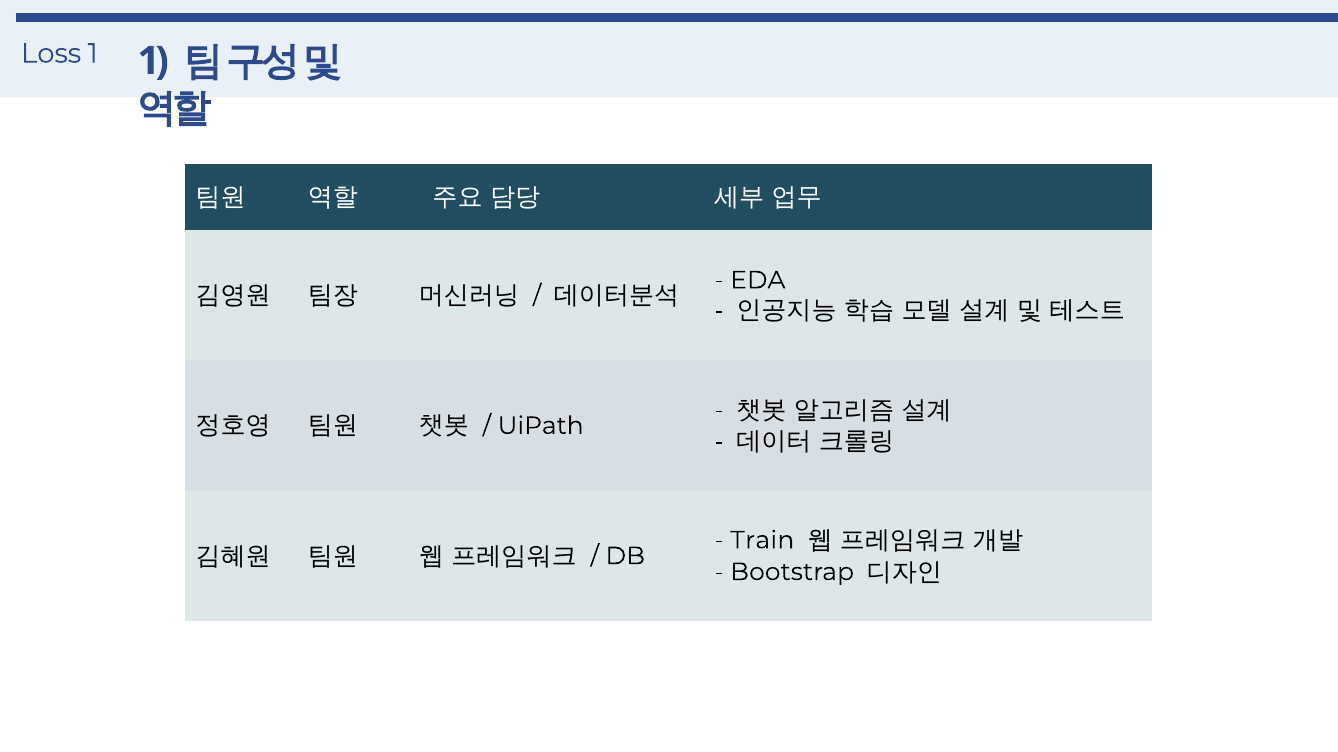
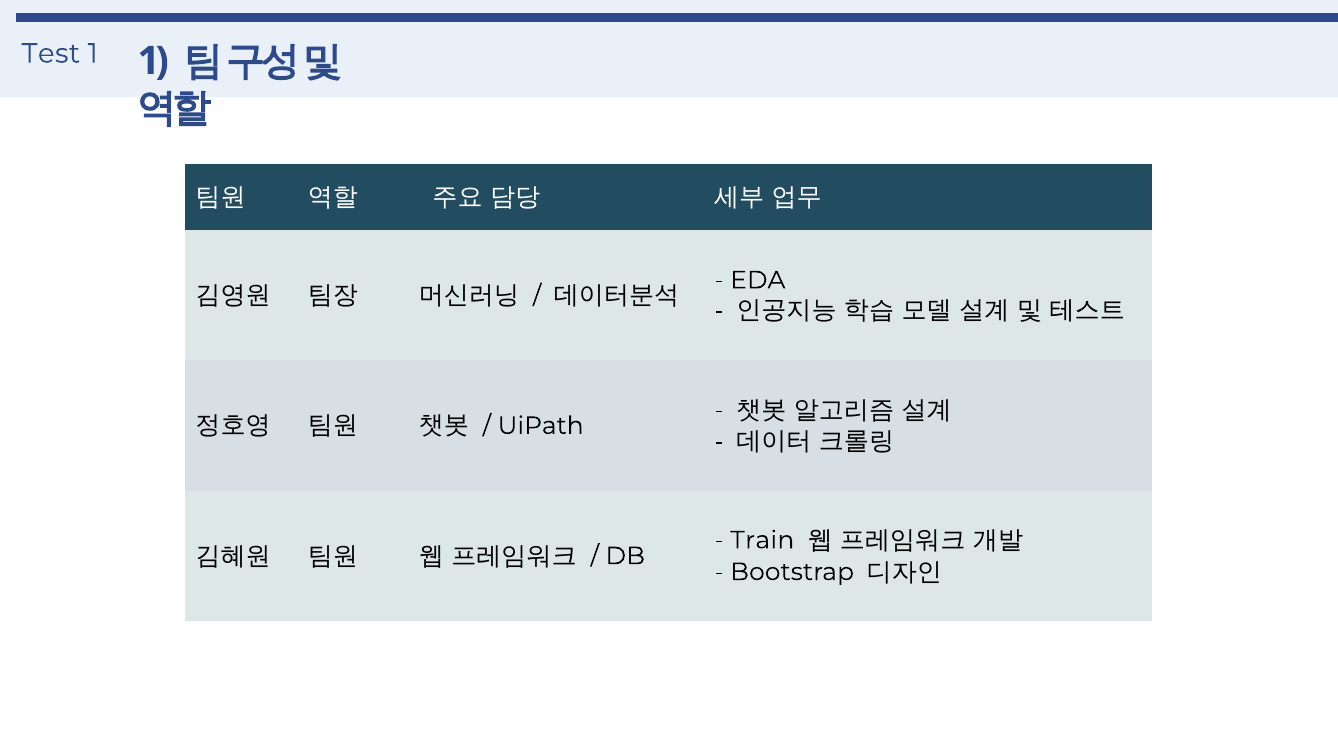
Loss: Loss -> Test
